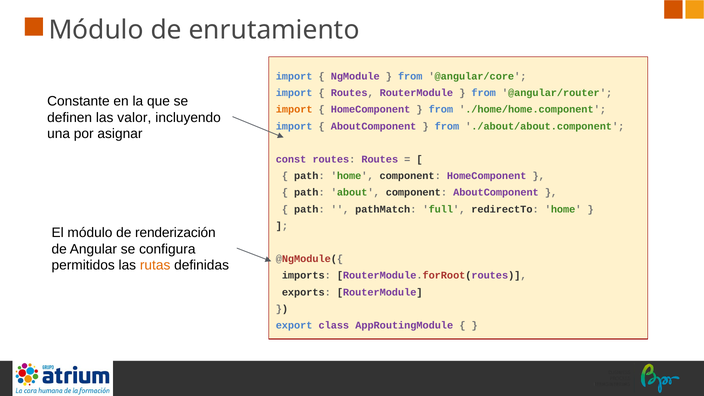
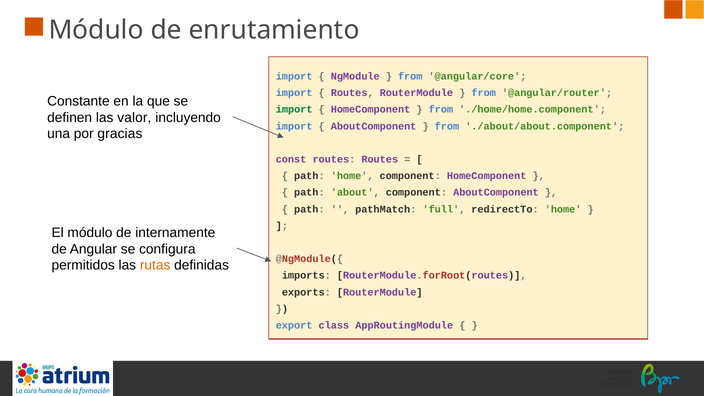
import at (294, 110) colour: orange -> green
asignar: asignar -> gracias
renderización: renderización -> internamente
